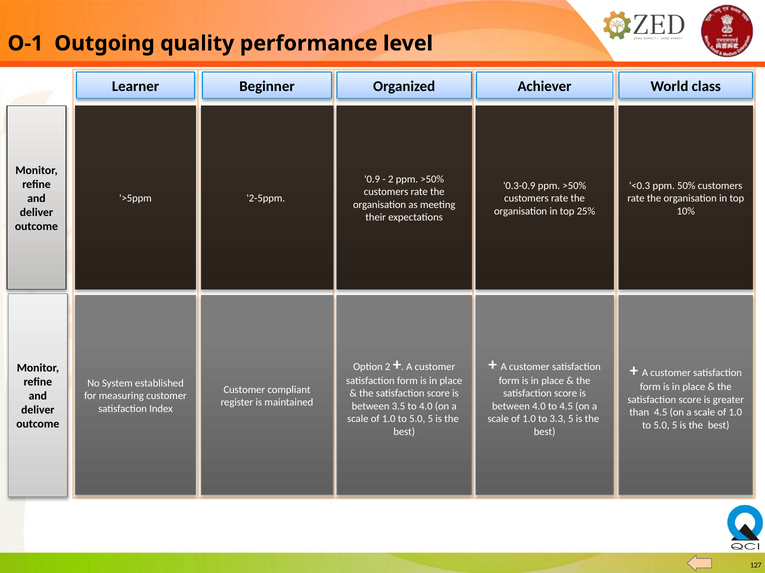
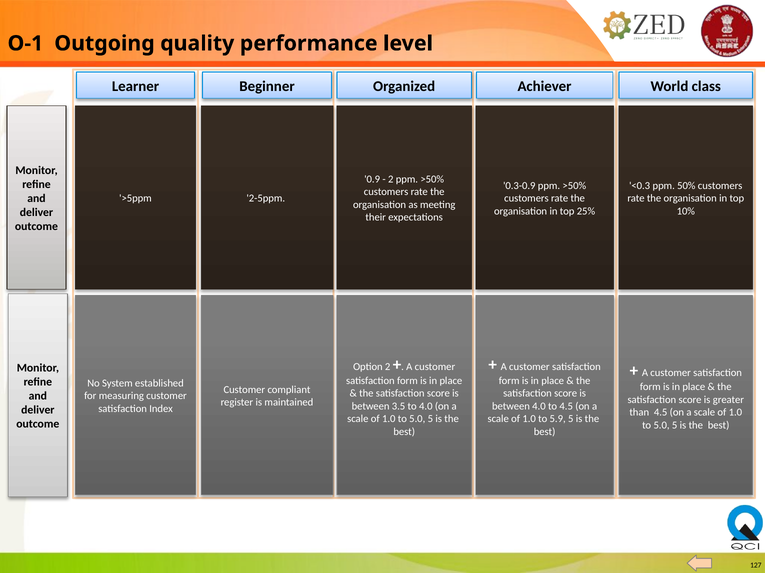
3.3: 3.3 -> 5.9
